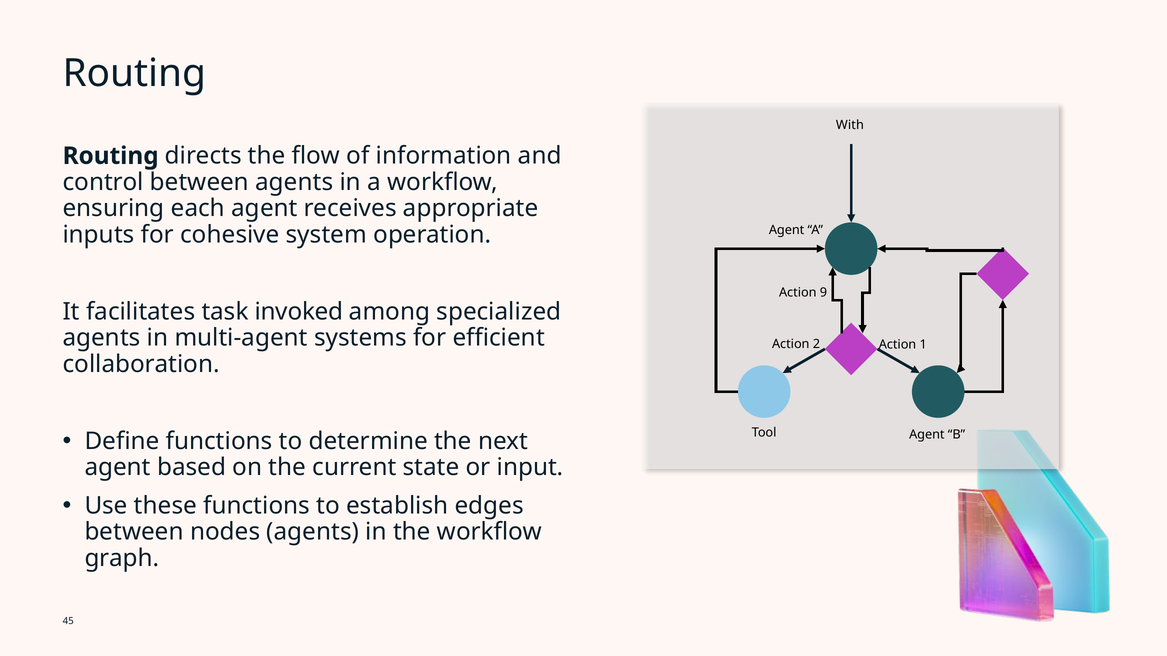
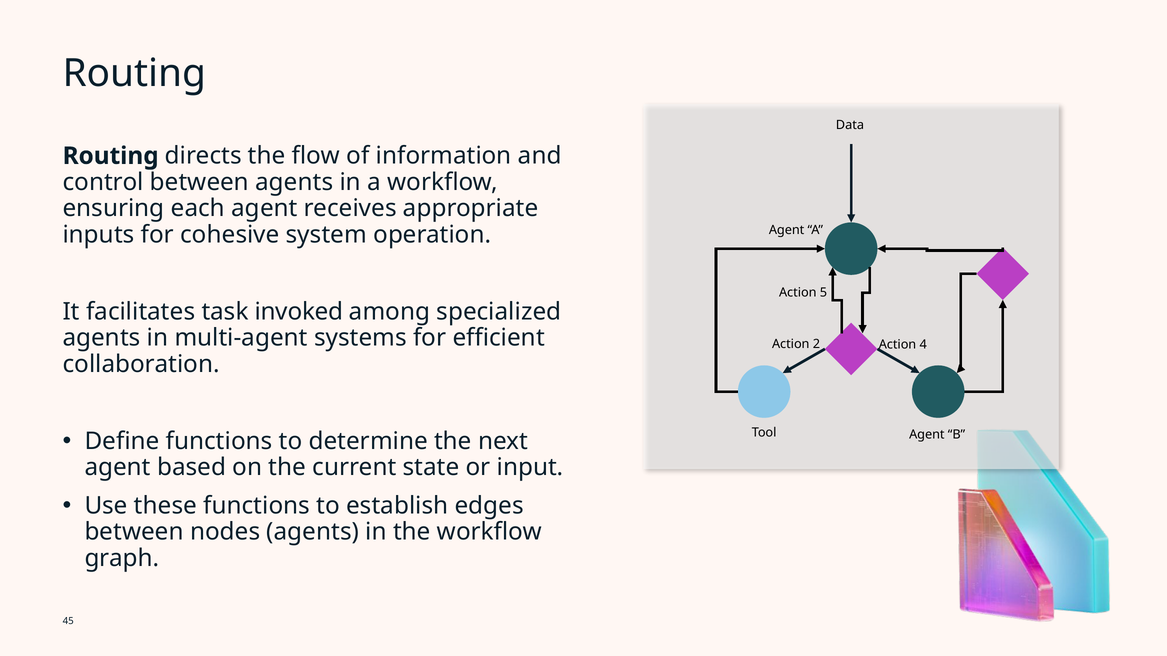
With: With -> Data
9: 9 -> 5
1: 1 -> 4
